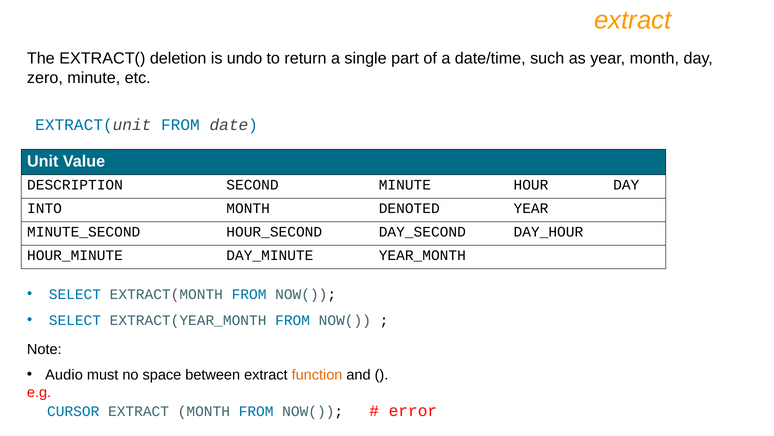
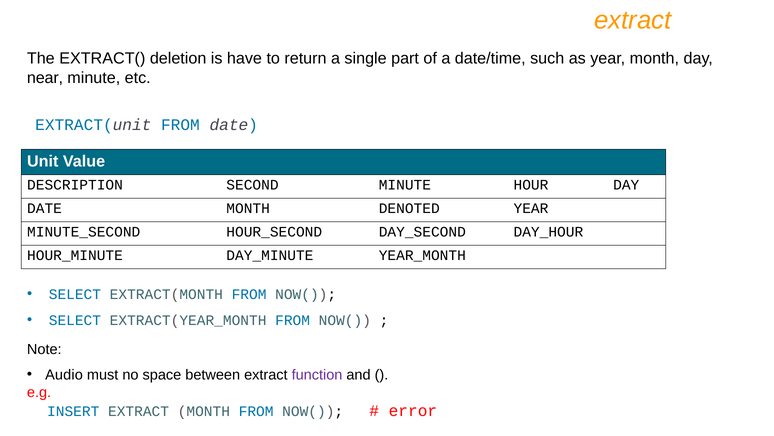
undo: undo -> have
zero: zero -> near
INTO at (45, 208): INTO -> DATE
function colour: orange -> purple
CURSOR: CURSOR -> INSERT
